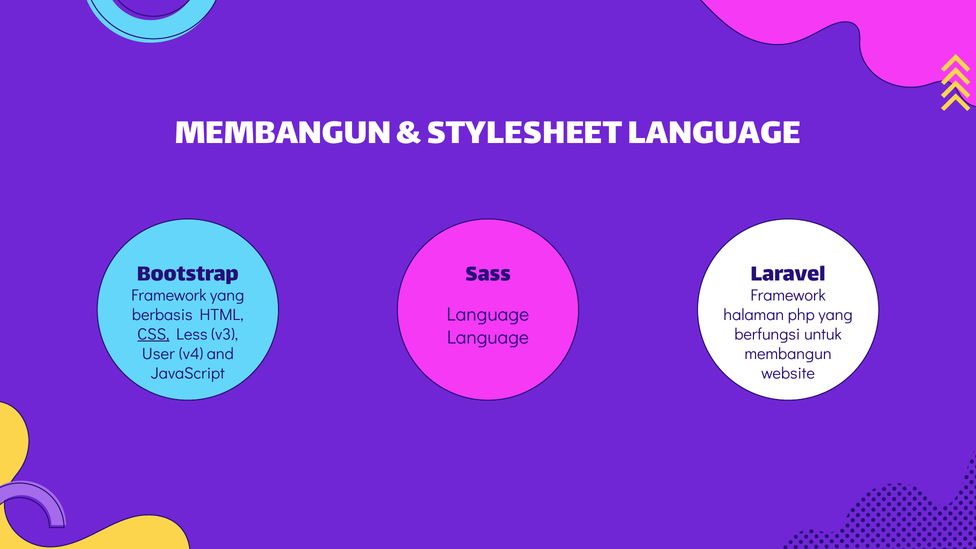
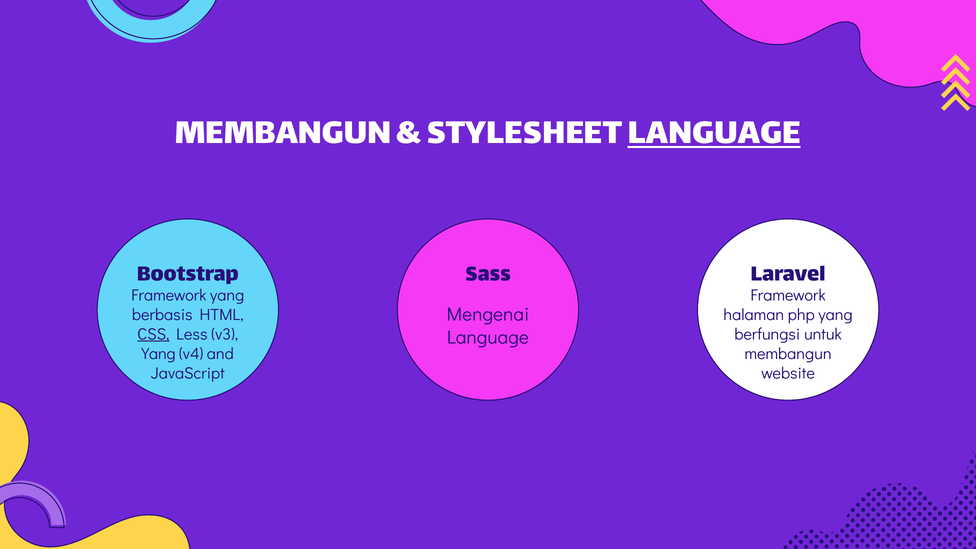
LANGUAGE at (714, 131) underline: none -> present
Language at (488, 315): Language -> Mengenai
User at (158, 354): User -> Yang
